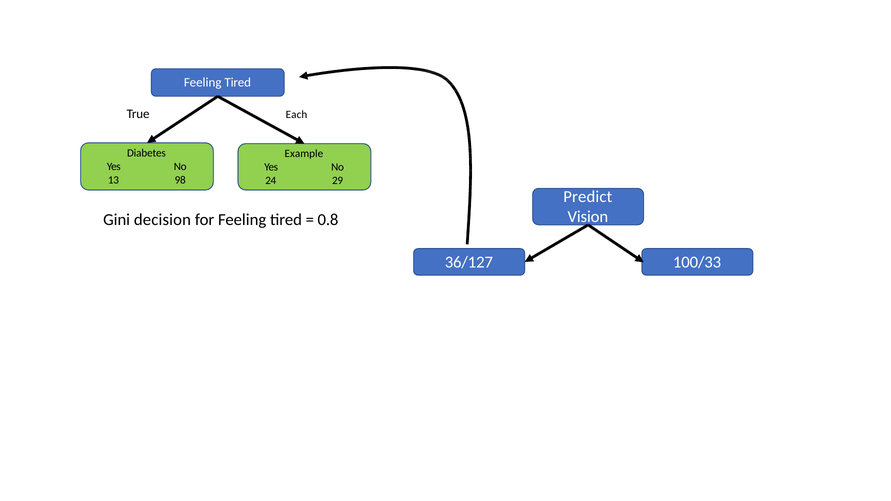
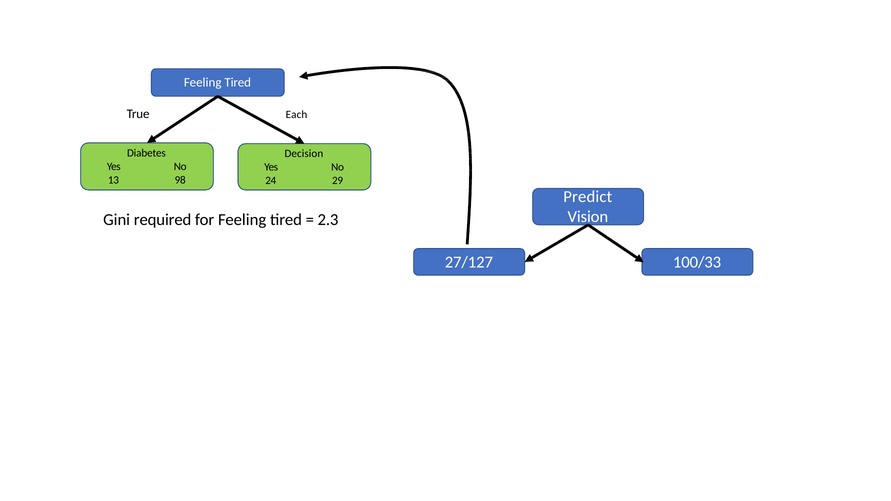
Example: Example -> Decision
decision: decision -> required
0.8: 0.8 -> 2.3
36/127: 36/127 -> 27/127
